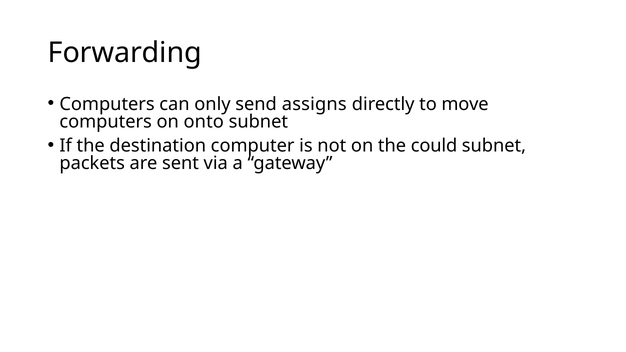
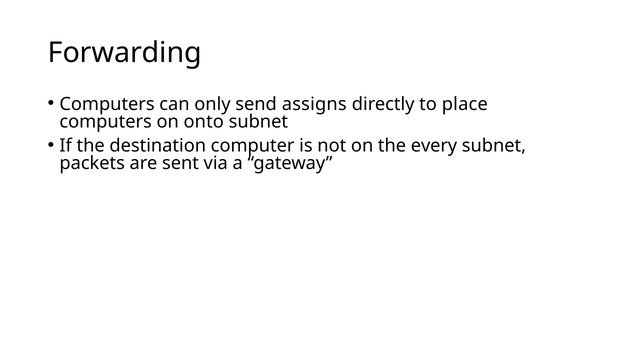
move: move -> place
could: could -> every
